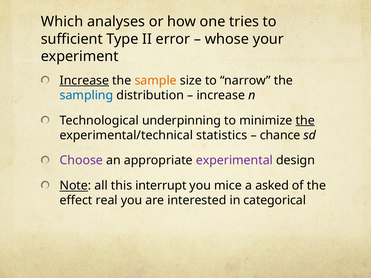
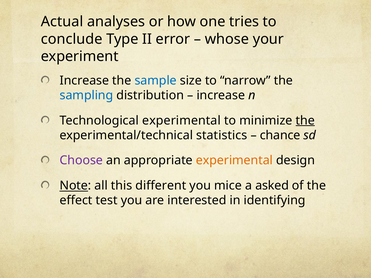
Which: Which -> Actual
sufficient: sufficient -> conclude
Increase at (84, 81) underline: present -> none
sample colour: orange -> blue
Technological underpinning: underpinning -> experimental
experimental at (234, 161) colour: purple -> orange
interrupt: interrupt -> different
real: real -> test
categorical: categorical -> identifying
